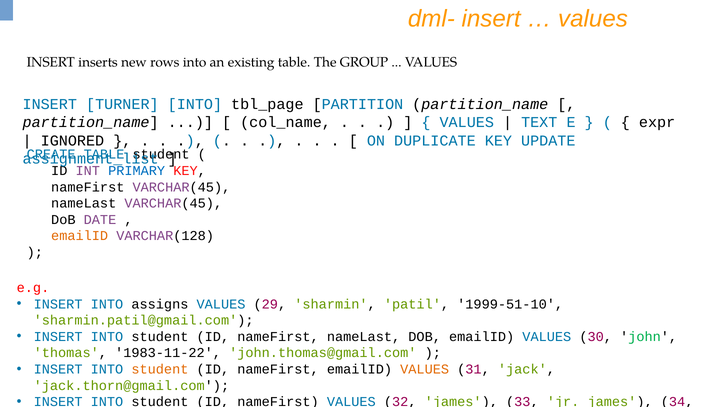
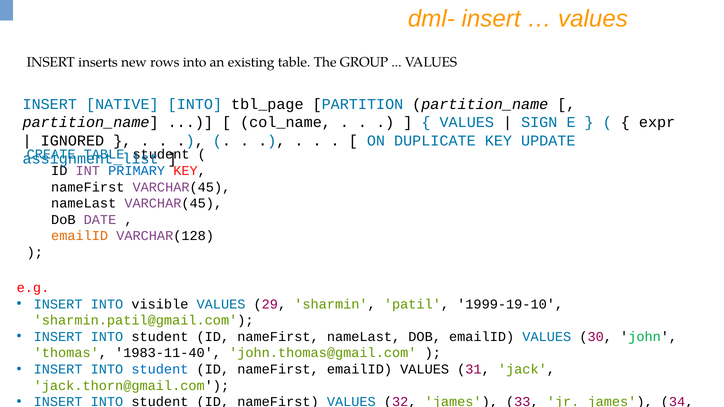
TURNER: TURNER -> NATIVE
TEXT: TEXT -> SIGN
assigns: assigns -> visible
1999-51-10: 1999-51-10 -> 1999-19-10
1983-11-22: 1983-11-22 -> 1983-11-40
student at (160, 370) colour: orange -> blue
VALUES at (425, 370) colour: orange -> black
